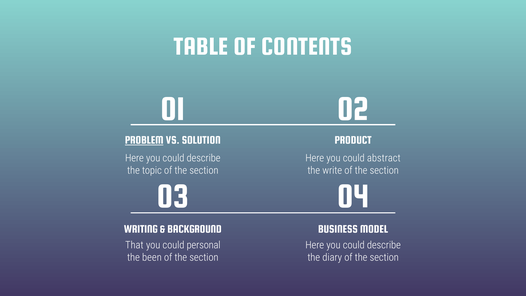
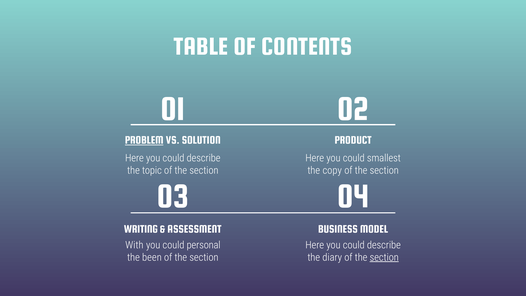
abstract: abstract -> smallest
write: write -> copy
BACKGROUND: BACKGROUND -> ASSESSMENT
That: That -> With
section at (384, 257) underline: none -> present
